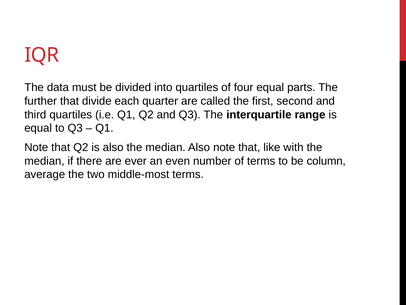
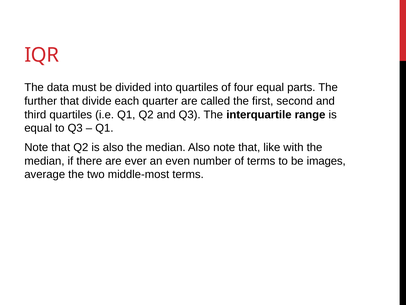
column: column -> images
